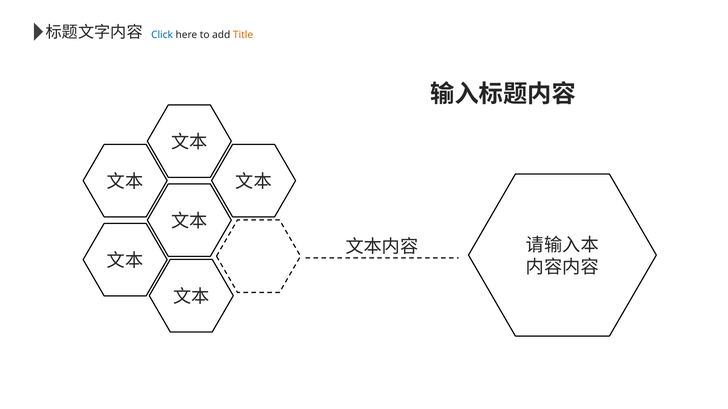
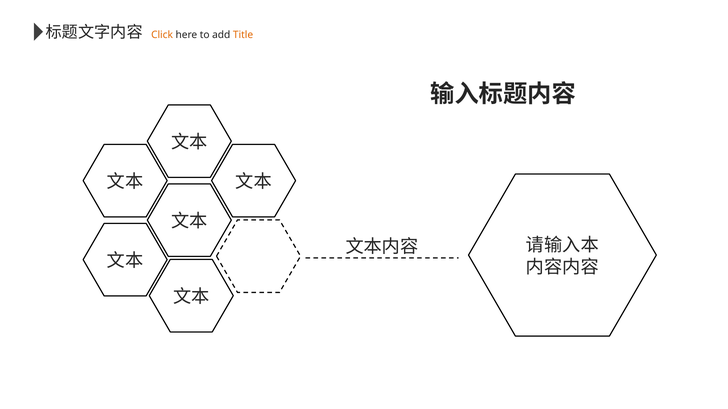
Click colour: blue -> orange
